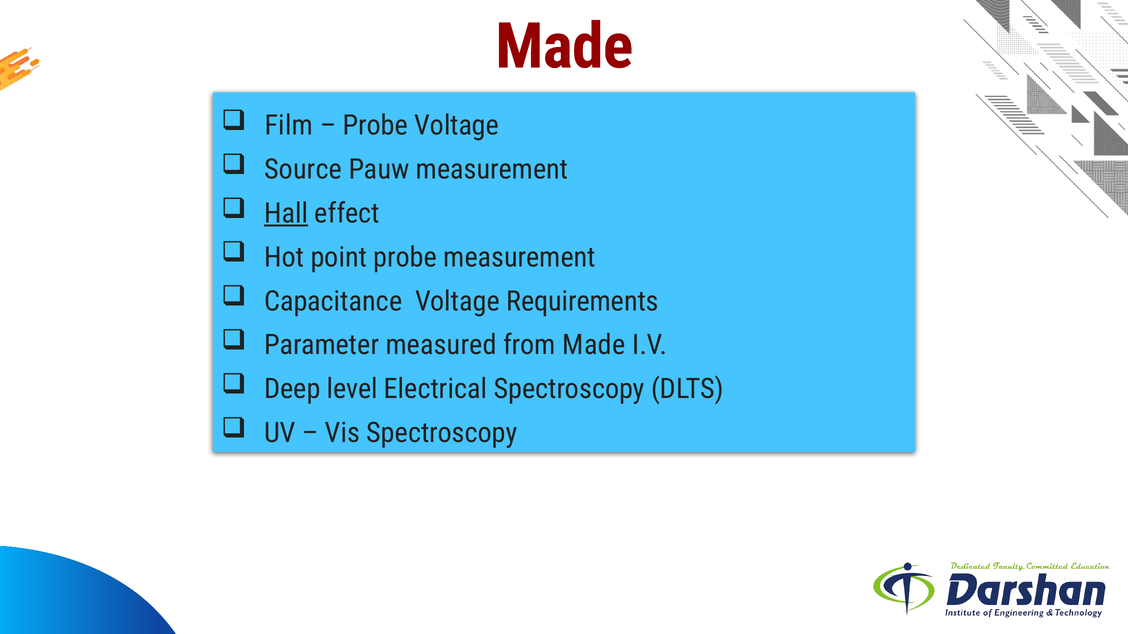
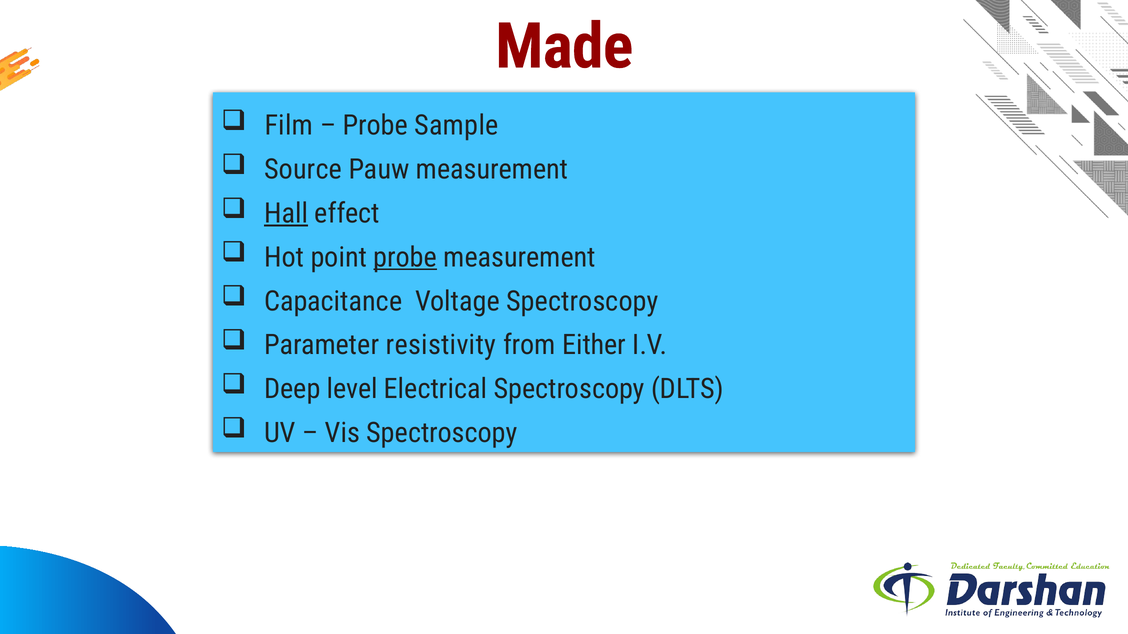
Probe Voltage: Voltage -> Sample
probe at (405, 257) underline: none -> present
Voltage Requirements: Requirements -> Spectroscopy
measured: measured -> resistivity
from Made: Made -> Either
